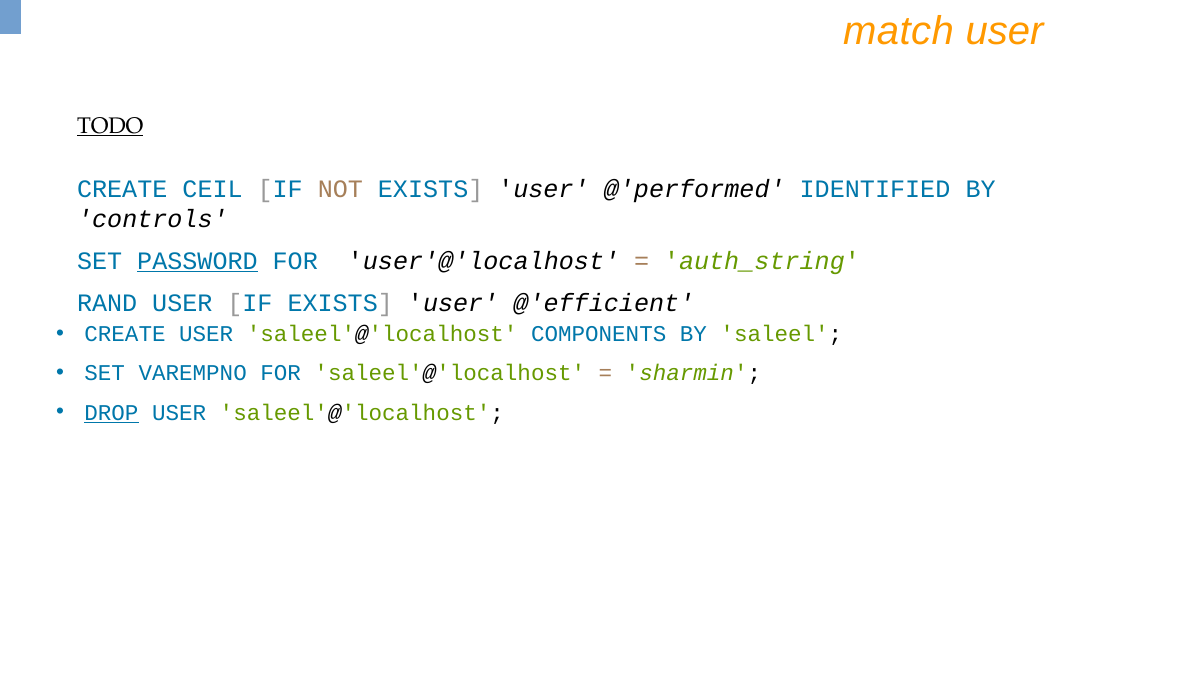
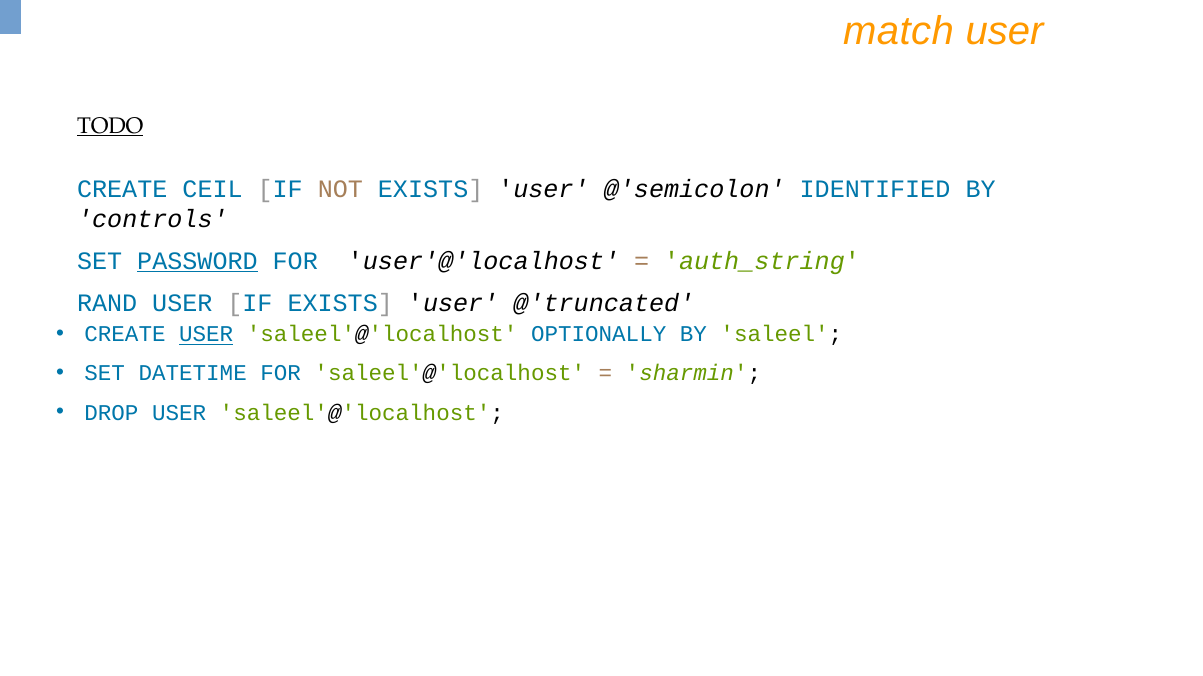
@'performed: @'performed -> @'semicolon
@'efficient: @'efficient -> @'truncated
USER at (206, 335) underline: none -> present
COMPONENTS: COMPONENTS -> OPTIONALLY
VAREMPNO: VAREMPNO -> DATETIME
DROP underline: present -> none
